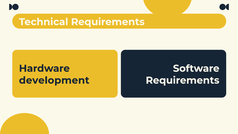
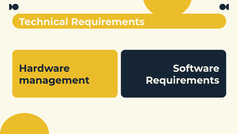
development: development -> management
